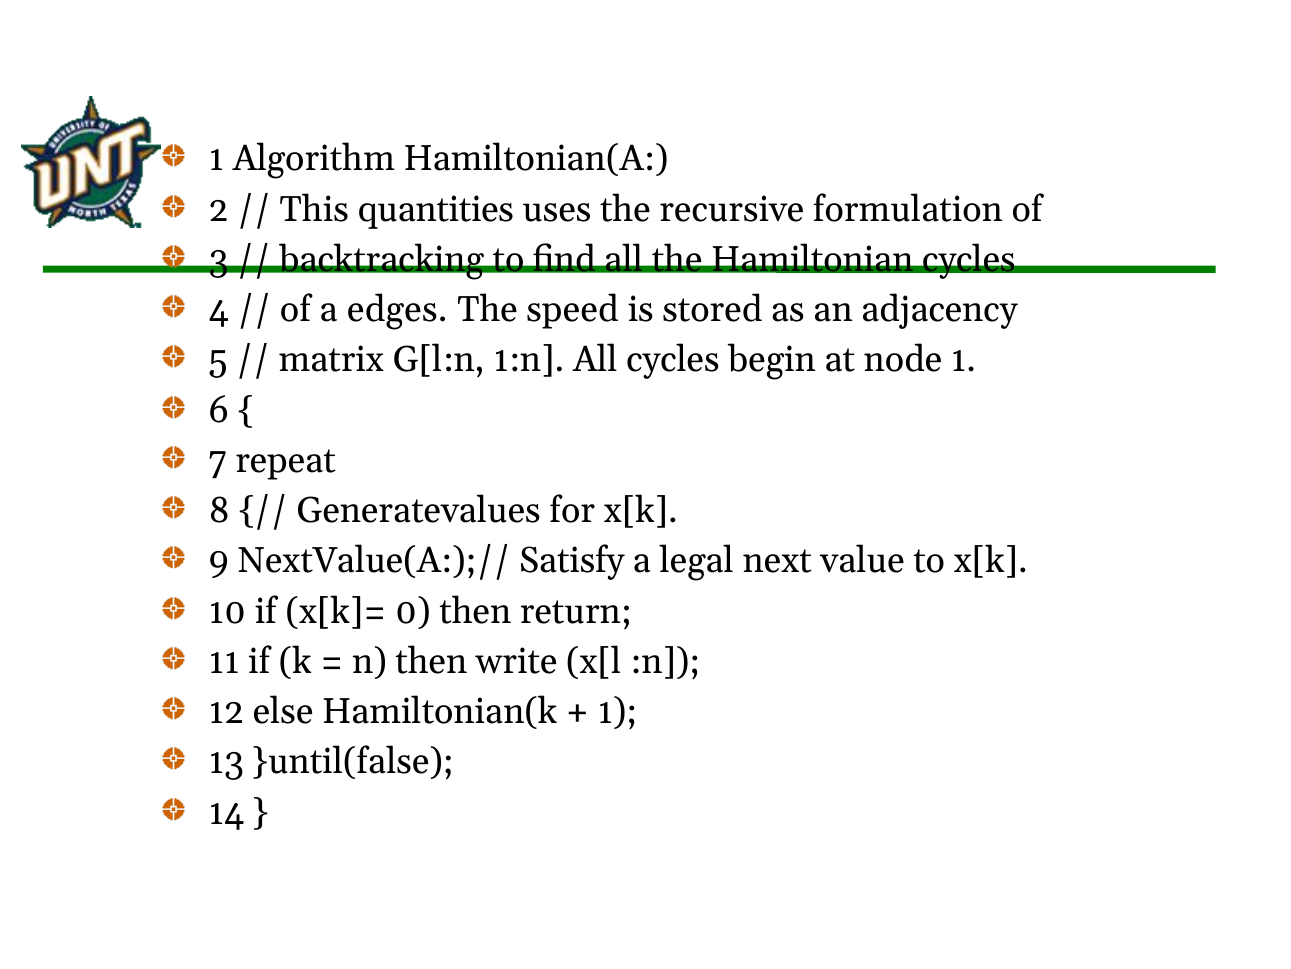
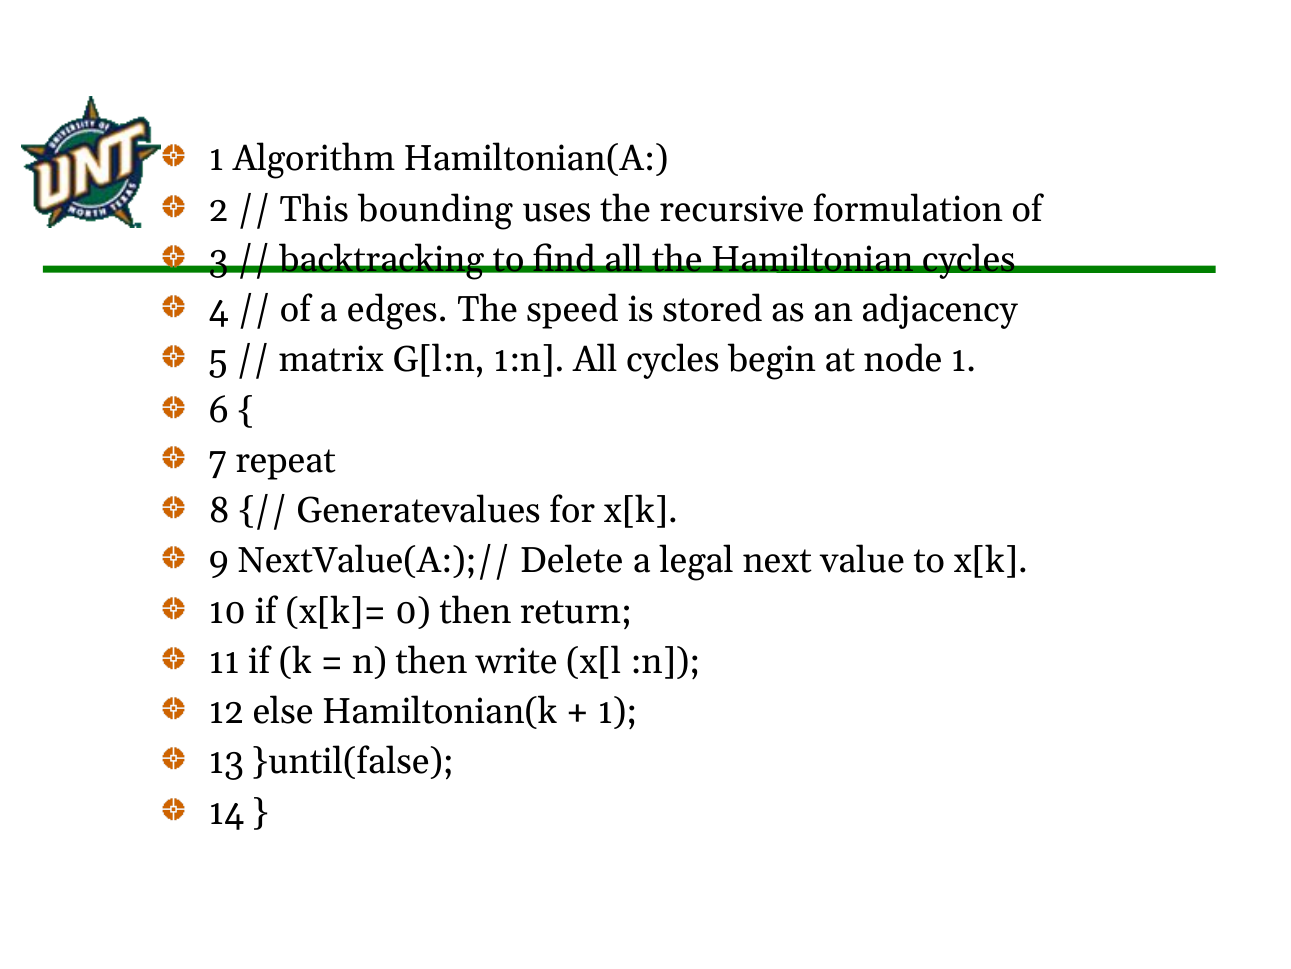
quantities: quantities -> bounding
Satisfy: Satisfy -> Delete
